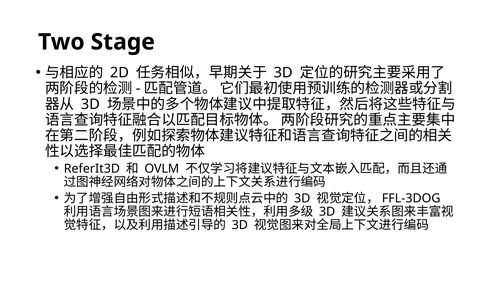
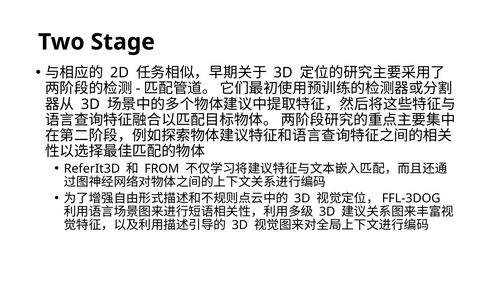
OVLM: OVLM -> FROM
